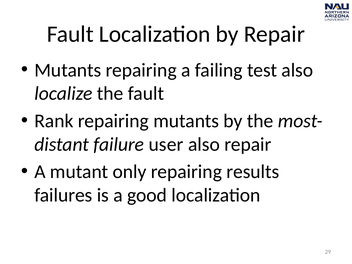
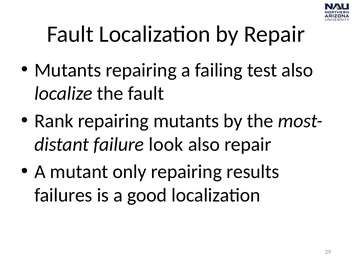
user: user -> look
